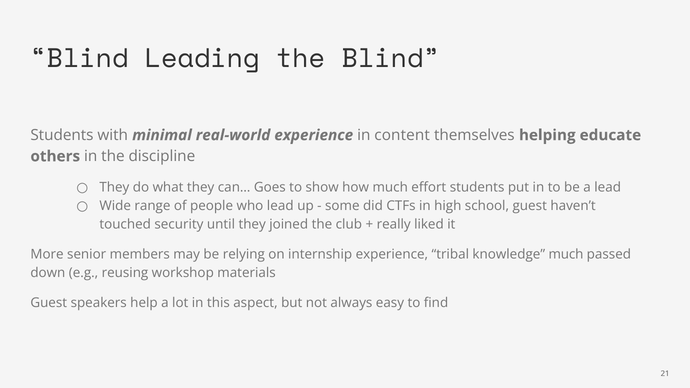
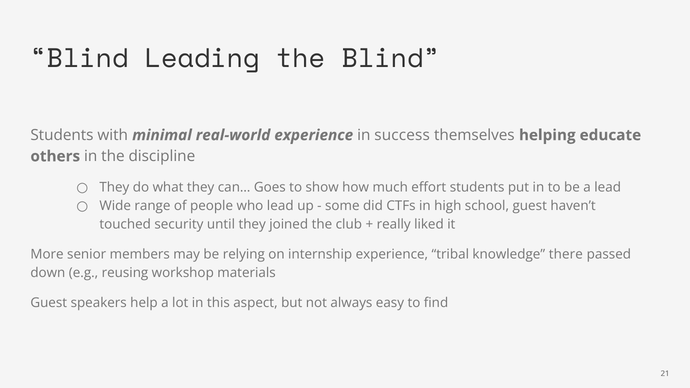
content: content -> success
knowledge much: much -> there
